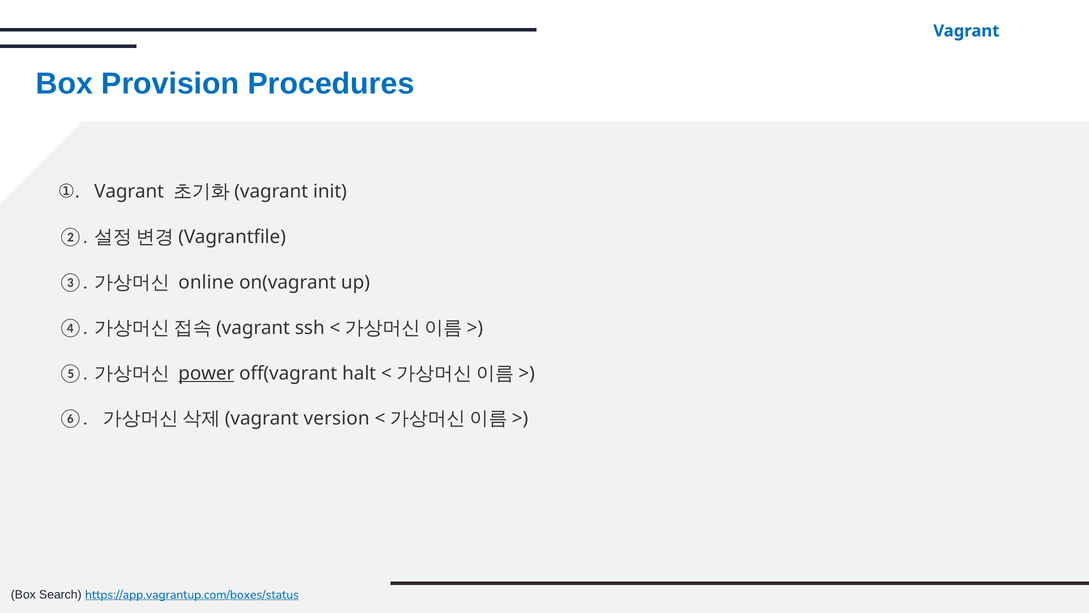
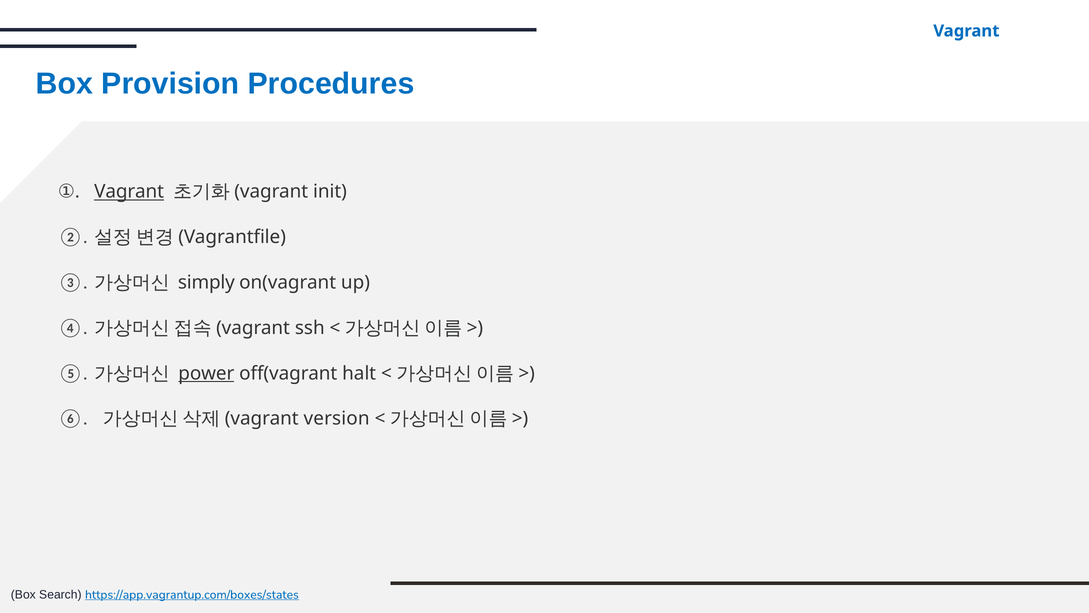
Vagrant at (129, 192) underline: none -> present
online: online -> simply
https://app.vagrantup.com/boxes/status: https://app.vagrantup.com/boxes/status -> https://app.vagrantup.com/boxes/states
